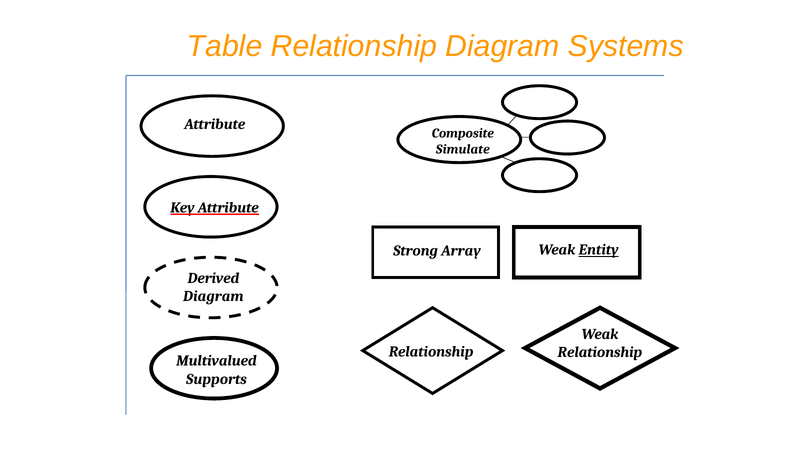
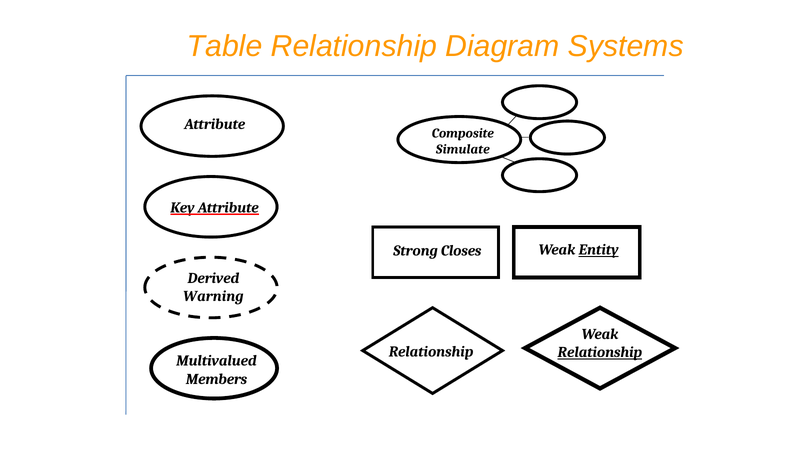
Array: Array -> Closes
Diagram at (213, 296): Diagram -> Warning
Relationship at (600, 352) underline: none -> present
Supports: Supports -> Members
